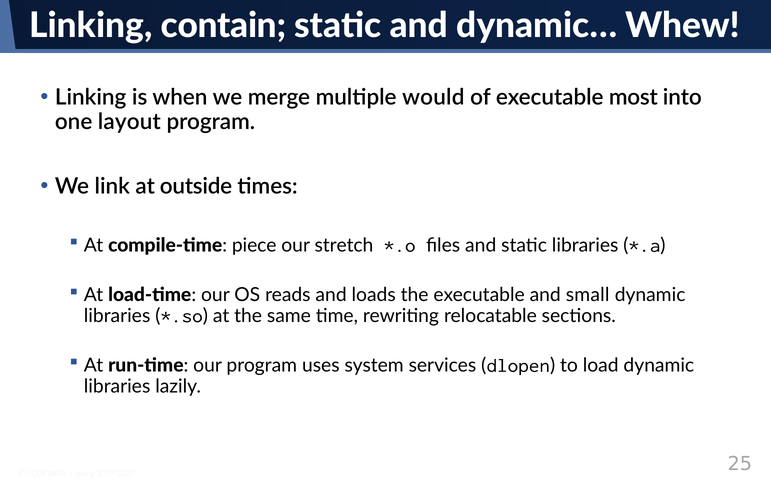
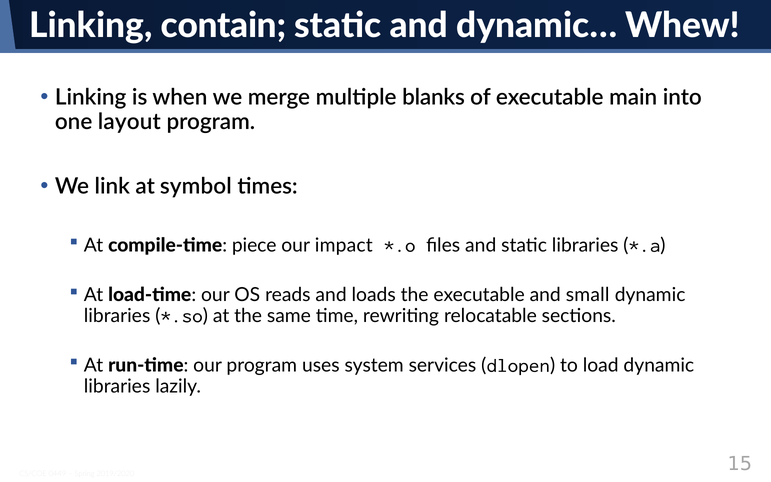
would: would -> blanks
most: most -> main
outside: outside -> symbol
stretch: stretch -> impact
25: 25 -> 15
